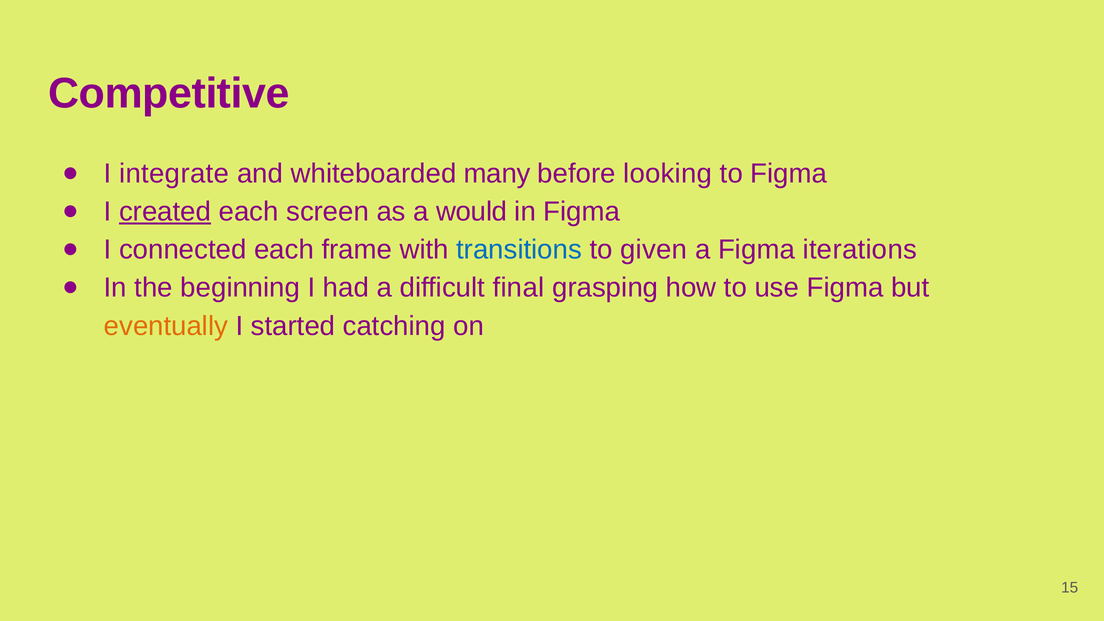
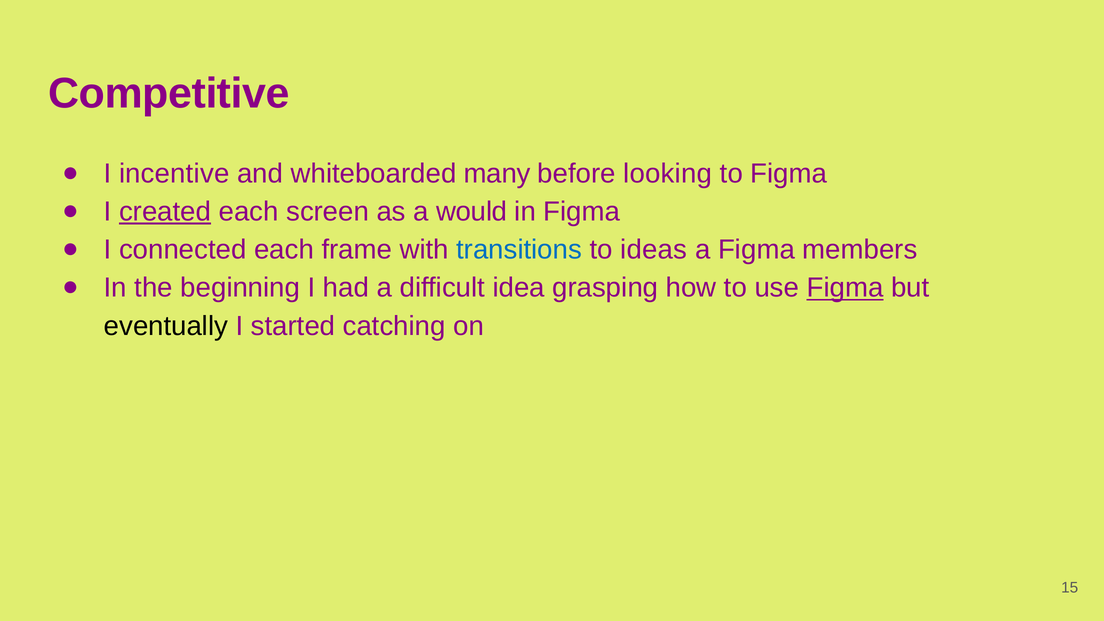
integrate: integrate -> incentive
given: given -> ideas
iterations: iterations -> members
final: final -> idea
Figma at (845, 288) underline: none -> present
eventually colour: orange -> black
